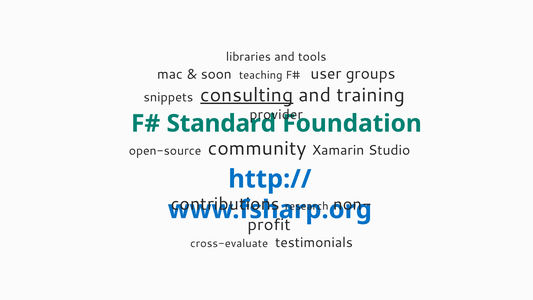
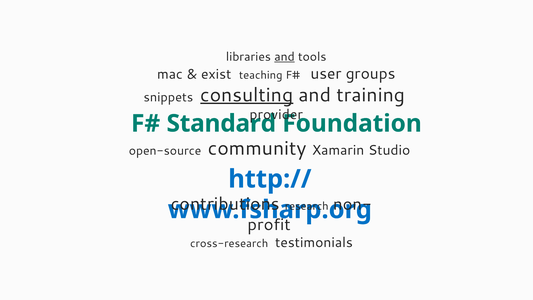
and at (284, 57) underline: none -> present
soon: soon -> exist
cross-evaluate: cross-evaluate -> cross-research
